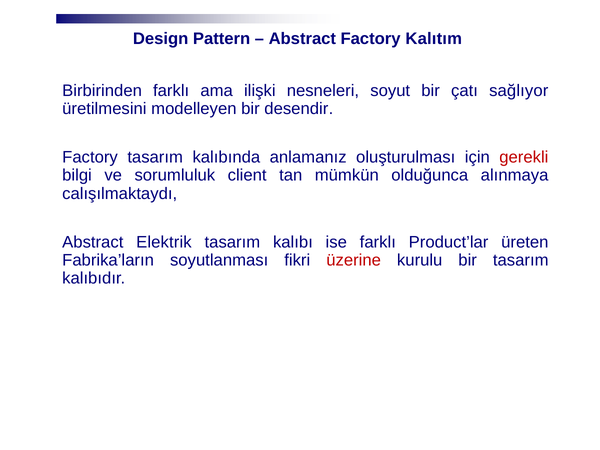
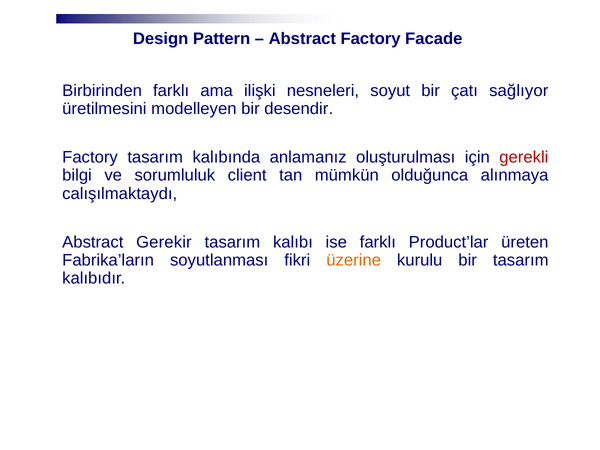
Kalıtım: Kalıtım -> Facade
Elektrik: Elektrik -> Gerekir
üzerine colour: red -> orange
